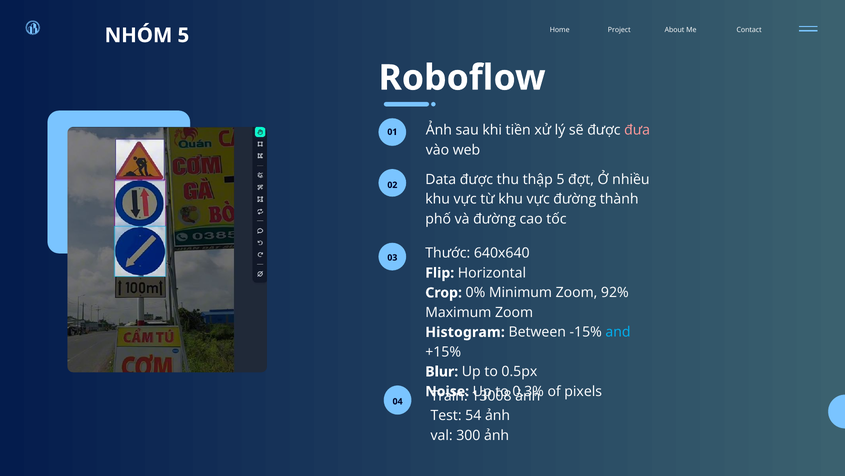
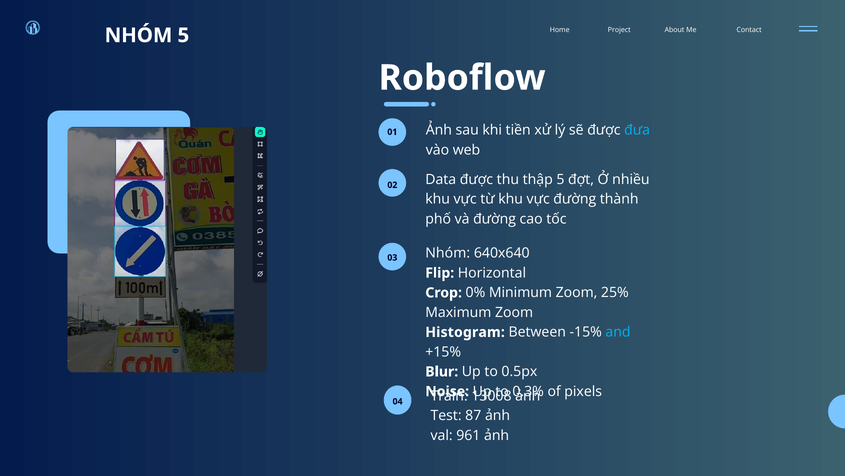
đưa colour: pink -> light blue
Thước at (448, 253): Thước -> Nhóm
92%: 92% -> 25%
54: 54 -> 87
300: 300 -> 961
